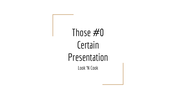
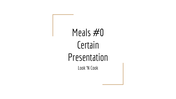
Those: Those -> Meals
